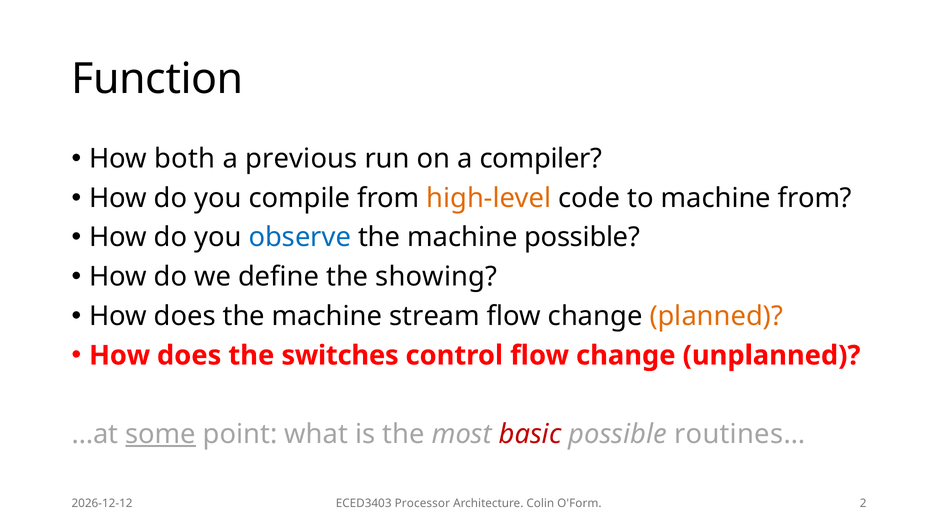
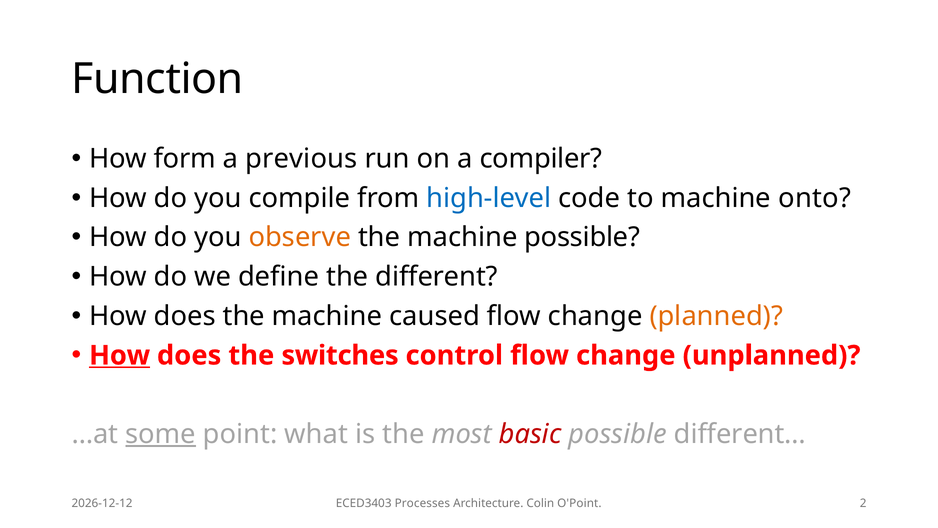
both: both -> form
high-level colour: orange -> blue
machine from: from -> onto
observe colour: blue -> orange
showing: showing -> different
stream: stream -> caused
How at (120, 355) underline: none -> present
routines…: routines… -> different…
Processor: Processor -> Processes
O'Form: O'Form -> O'Point
